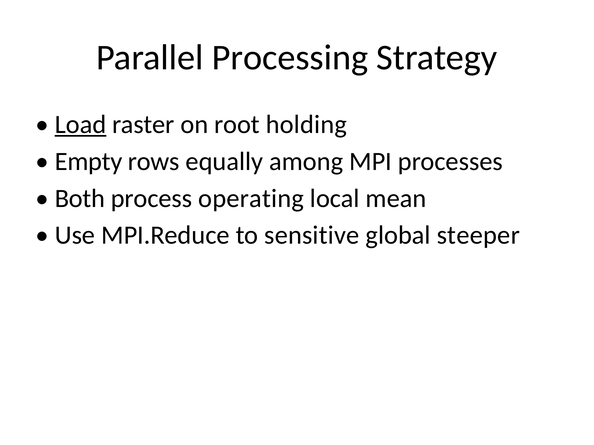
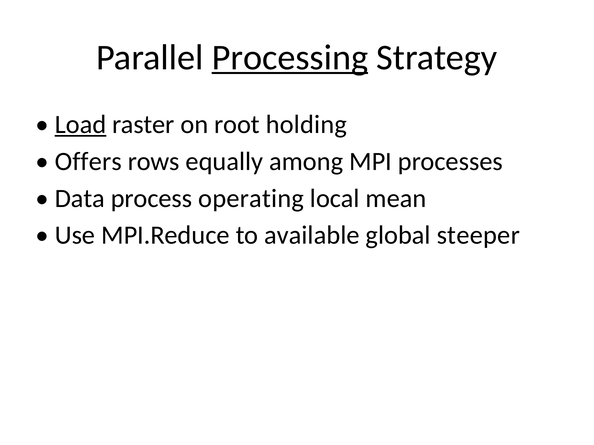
Processing underline: none -> present
Empty: Empty -> Offers
Both: Both -> Data
sensitive: sensitive -> available
